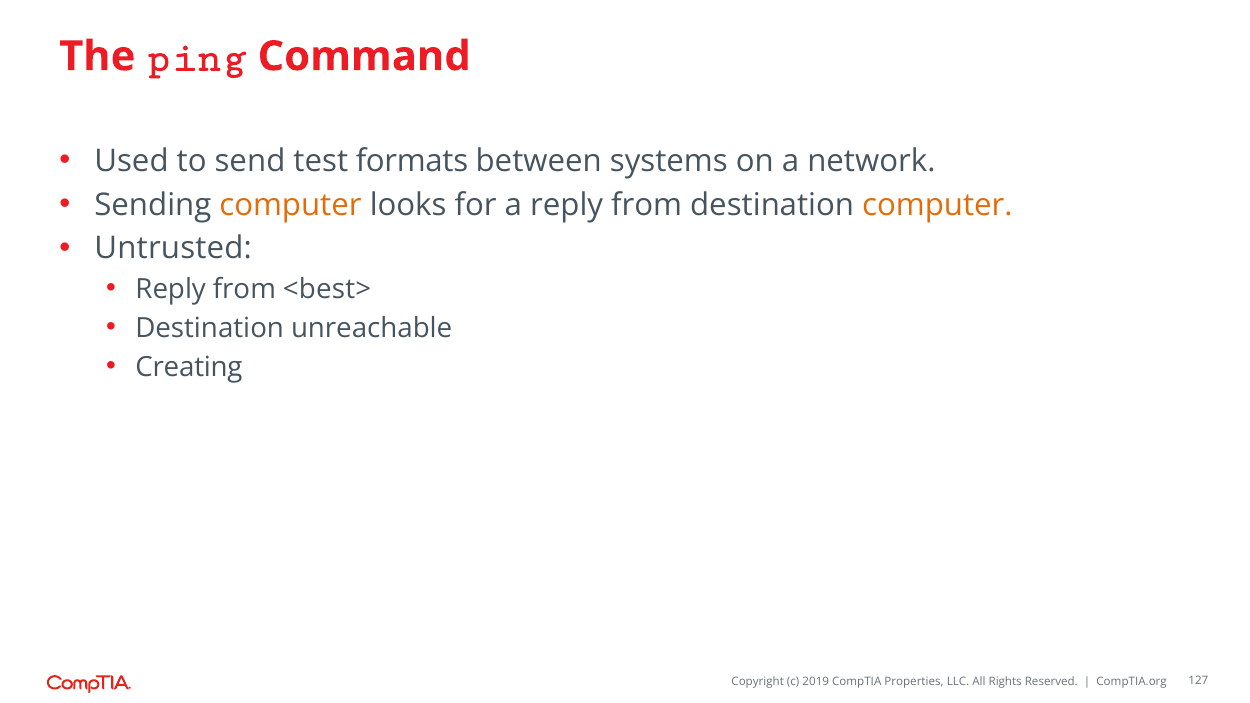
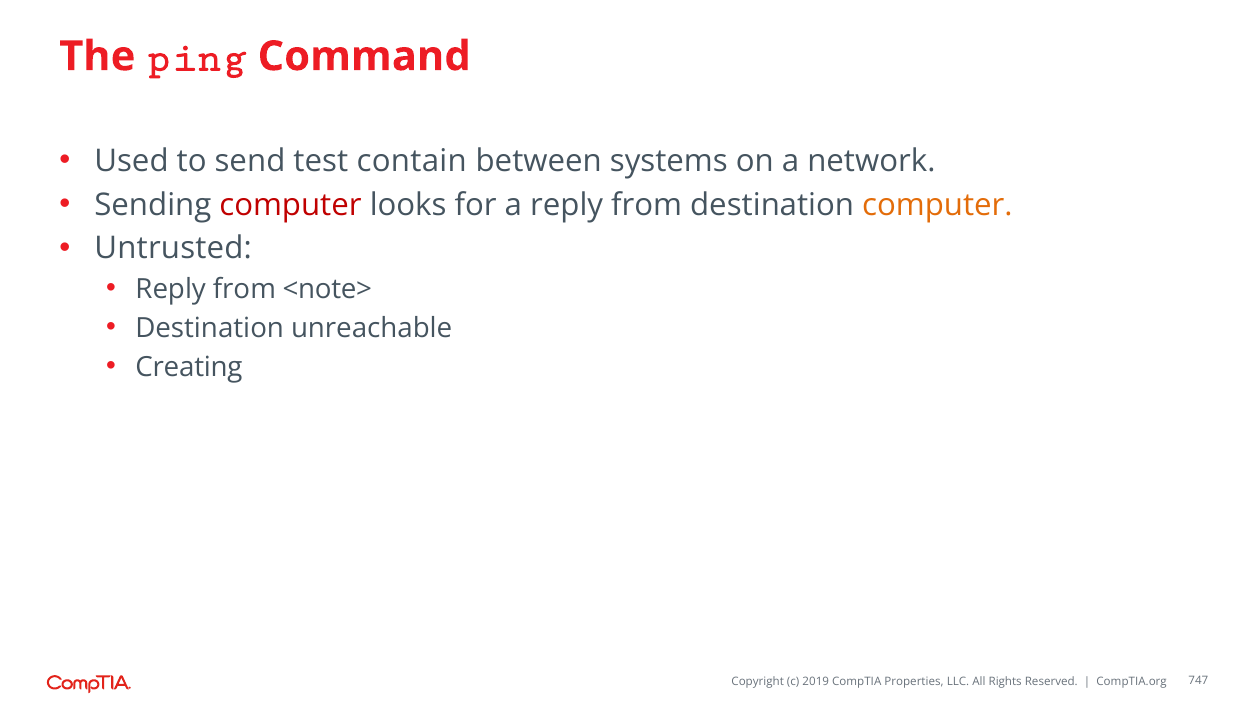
formats: formats -> contain
computer at (290, 205) colour: orange -> red
<best>: <best> -> <note>
127: 127 -> 747
